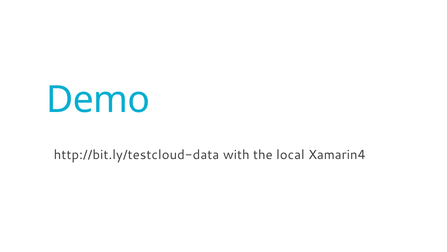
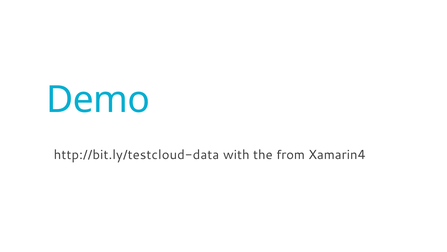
local: local -> from
